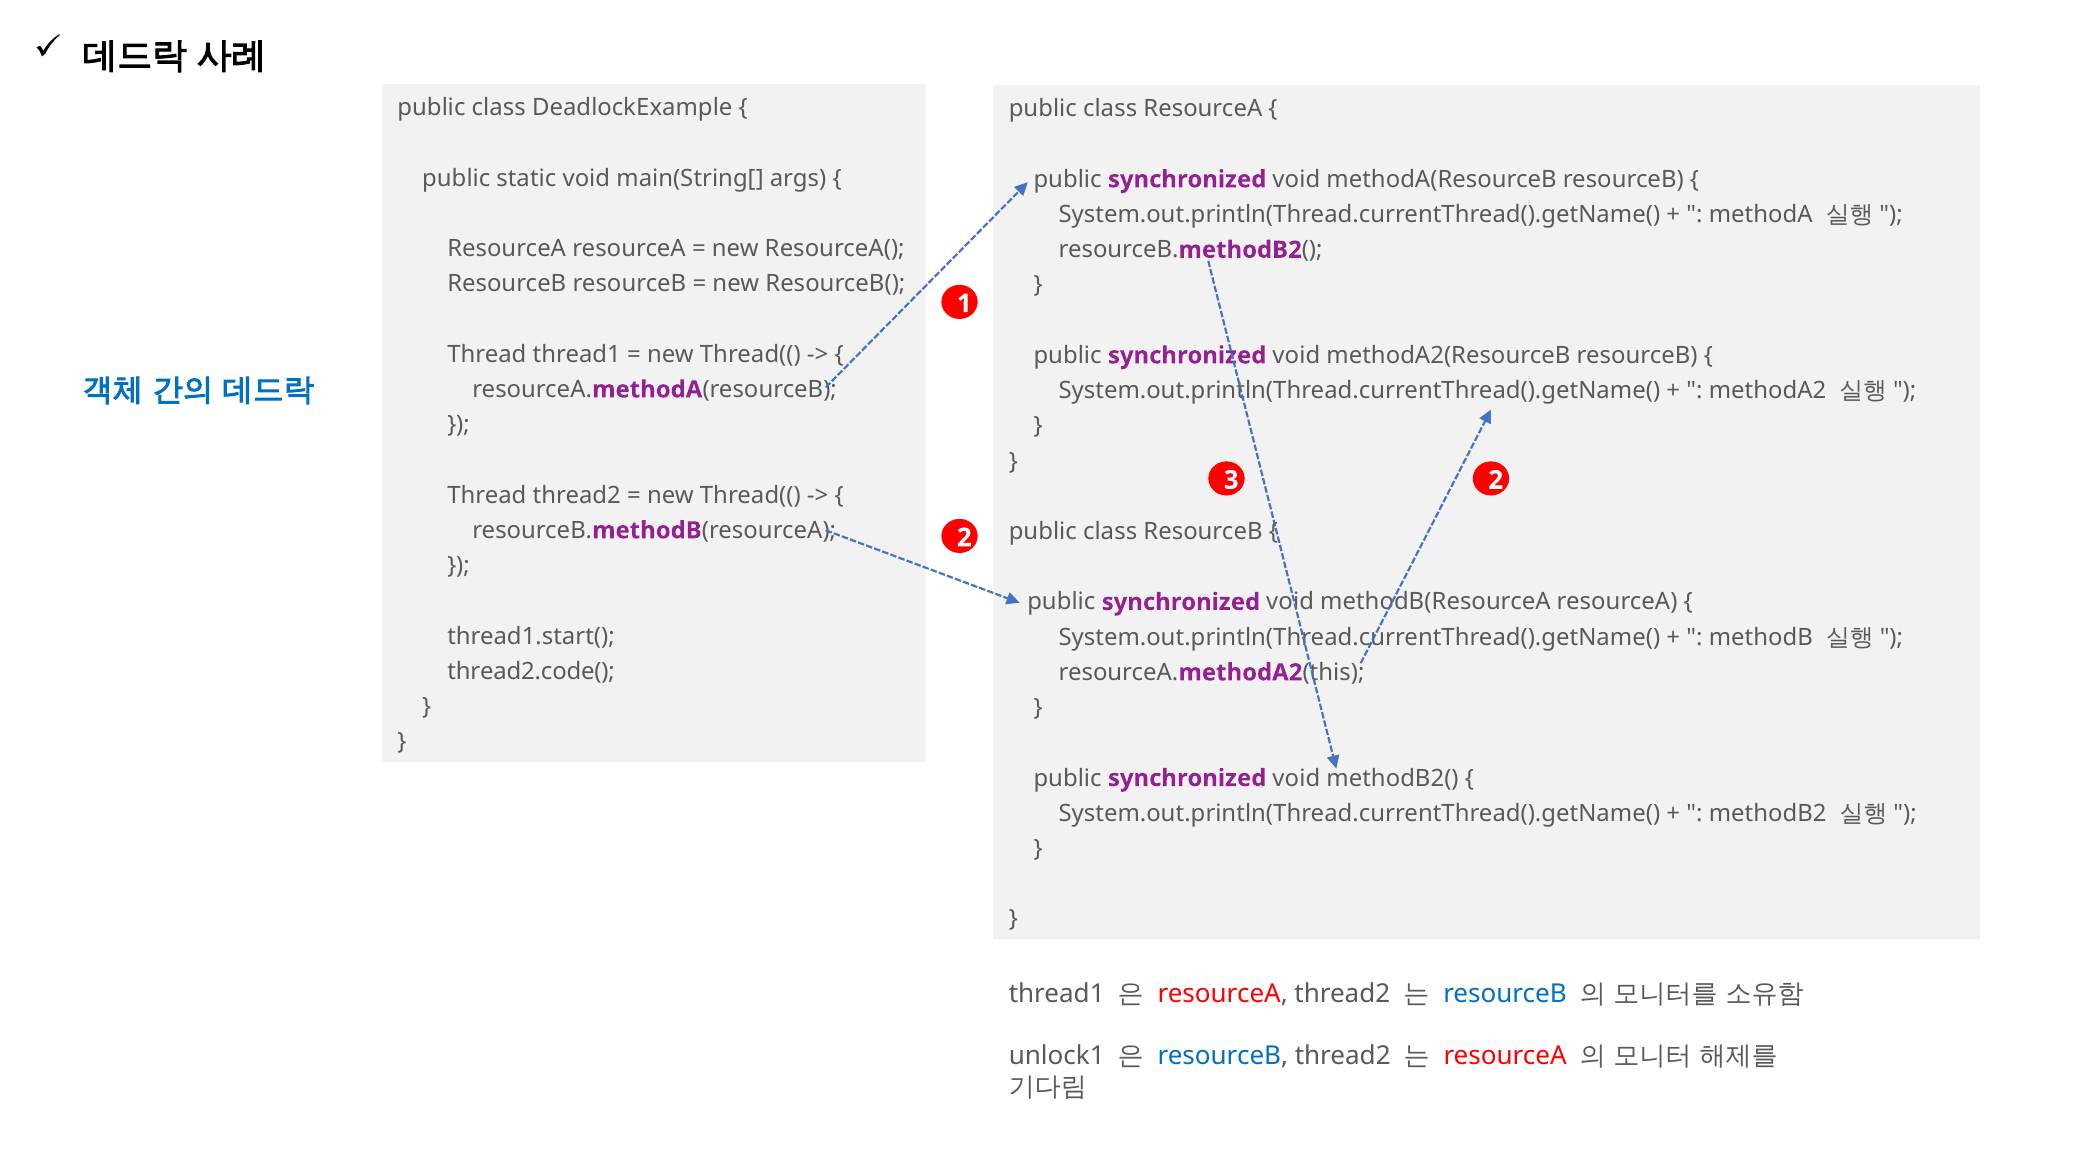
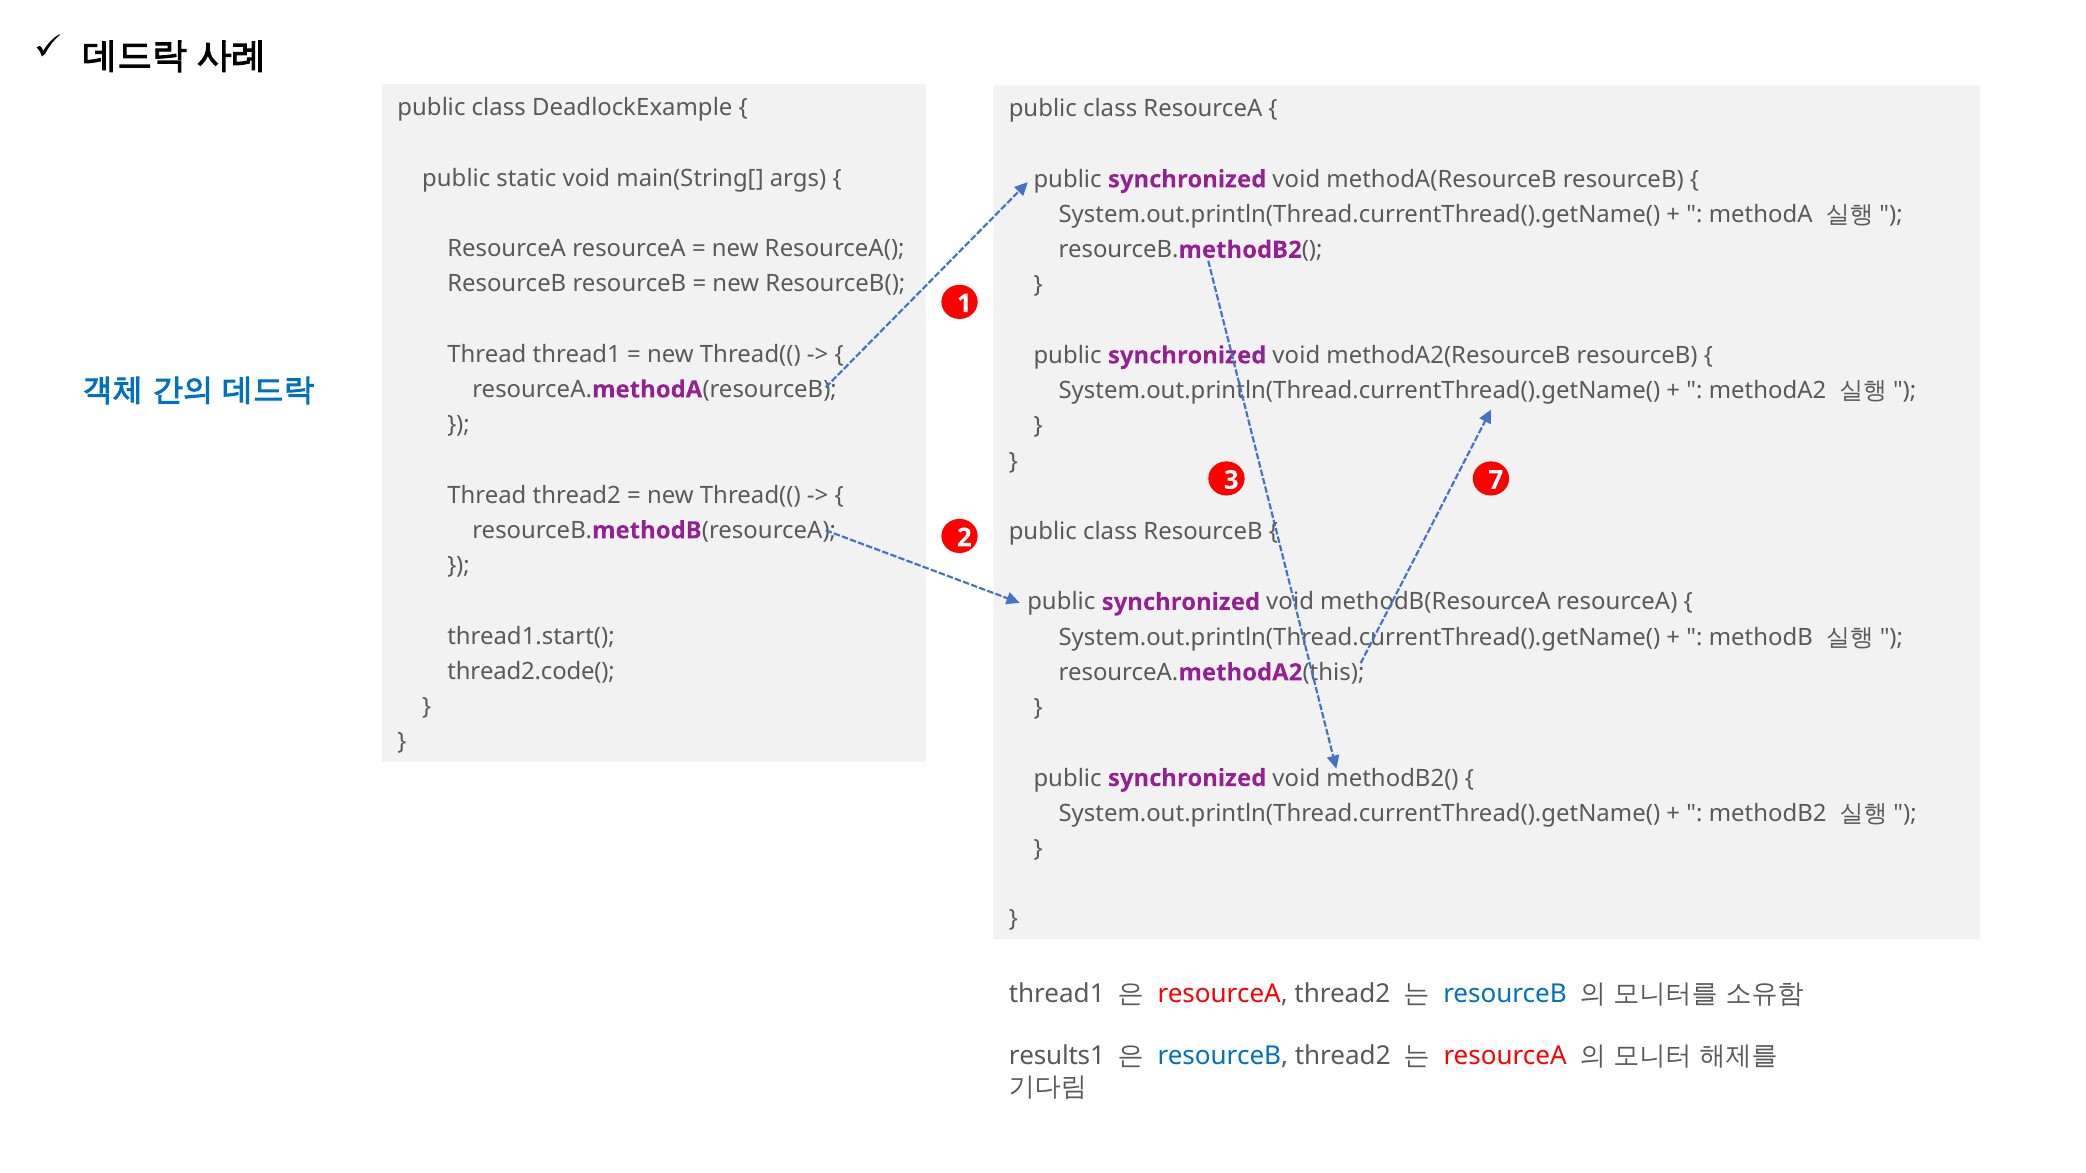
3 2: 2 -> 7
unlock1: unlock1 -> results1
